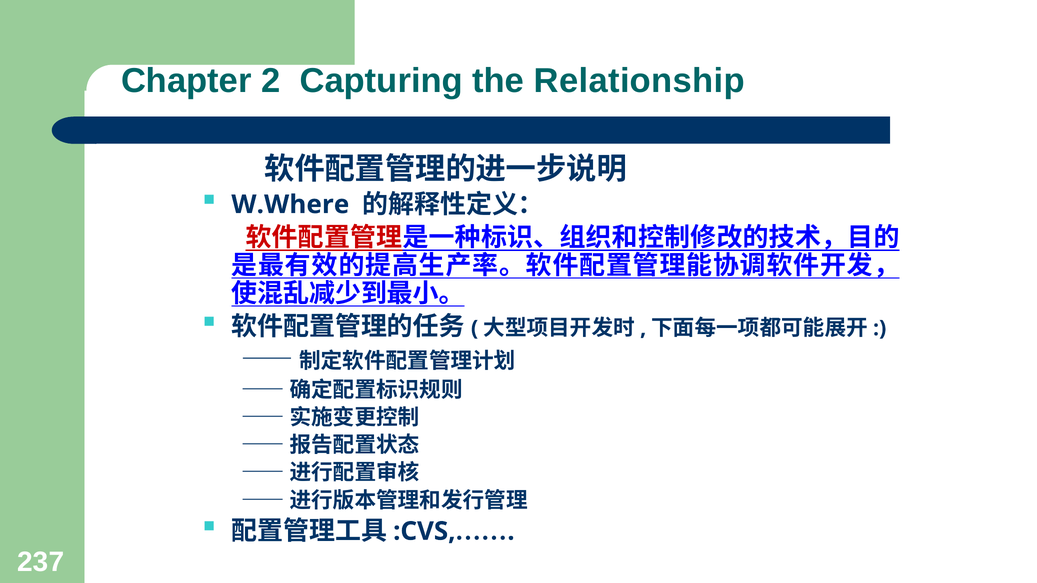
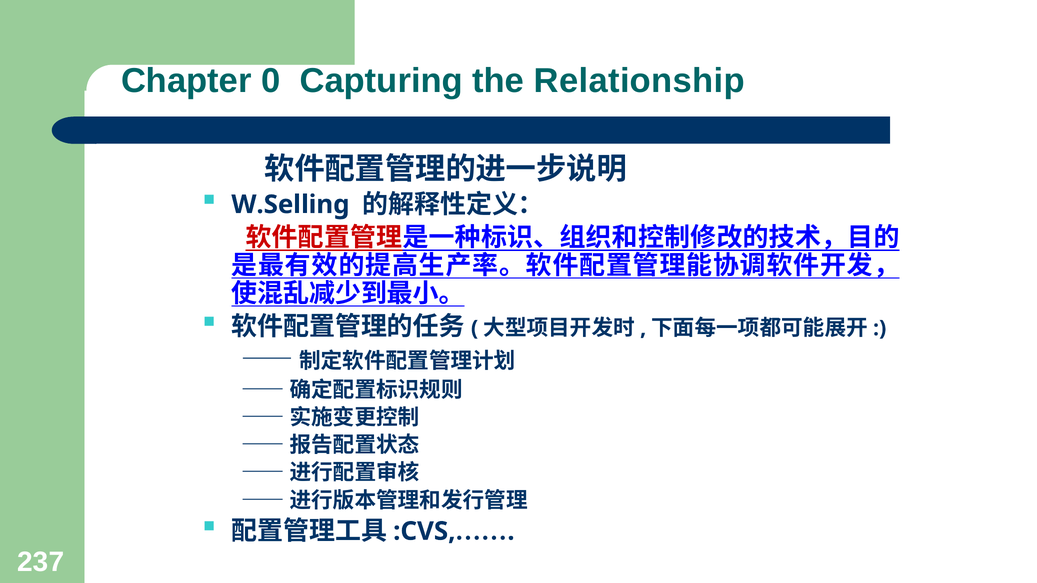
2: 2 -> 0
W.Where: W.Where -> W.Selling
